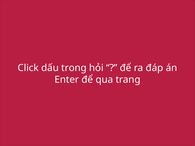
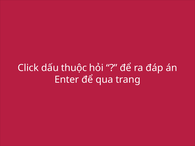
trong: trong -> thuộc
